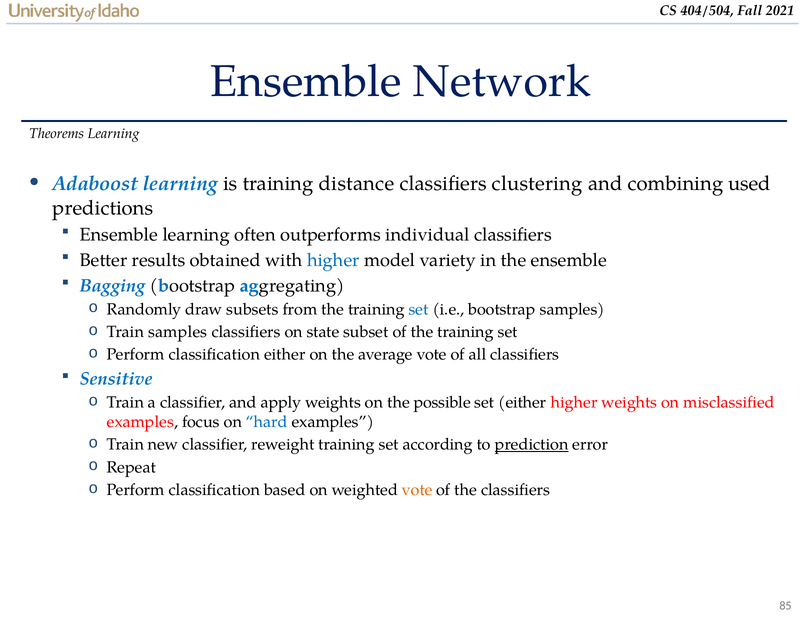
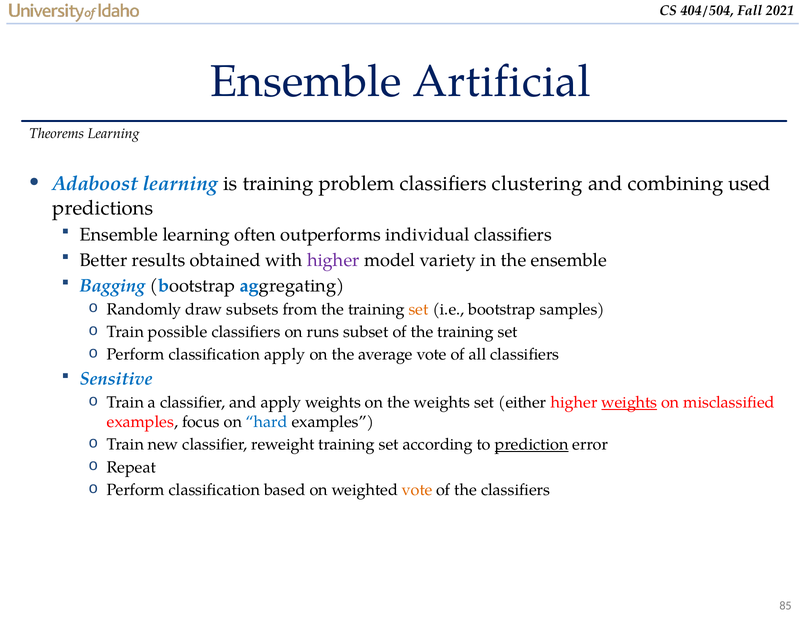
Network: Network -> Artificial
distance: distance -> problem
higher at (333, 260) colour: blue -> purple
set at (419, 310) colour: blue -> orange
Train samples: samples -> possible
state: state -> runs
classification either: either -> apply
the possible: possible -> weights
weights at (629, 403) underline: none -> present
